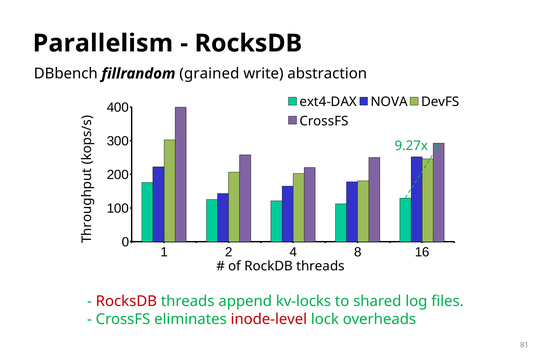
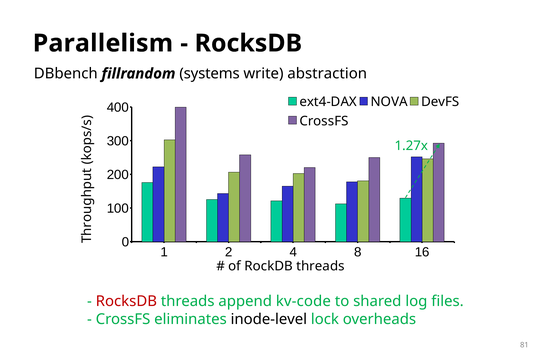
grained: grained -> systems
9.27x: 9.27x -> 1.27x
kv-locks: kv-locks -> kv-code
inode-level colour: red -> black
